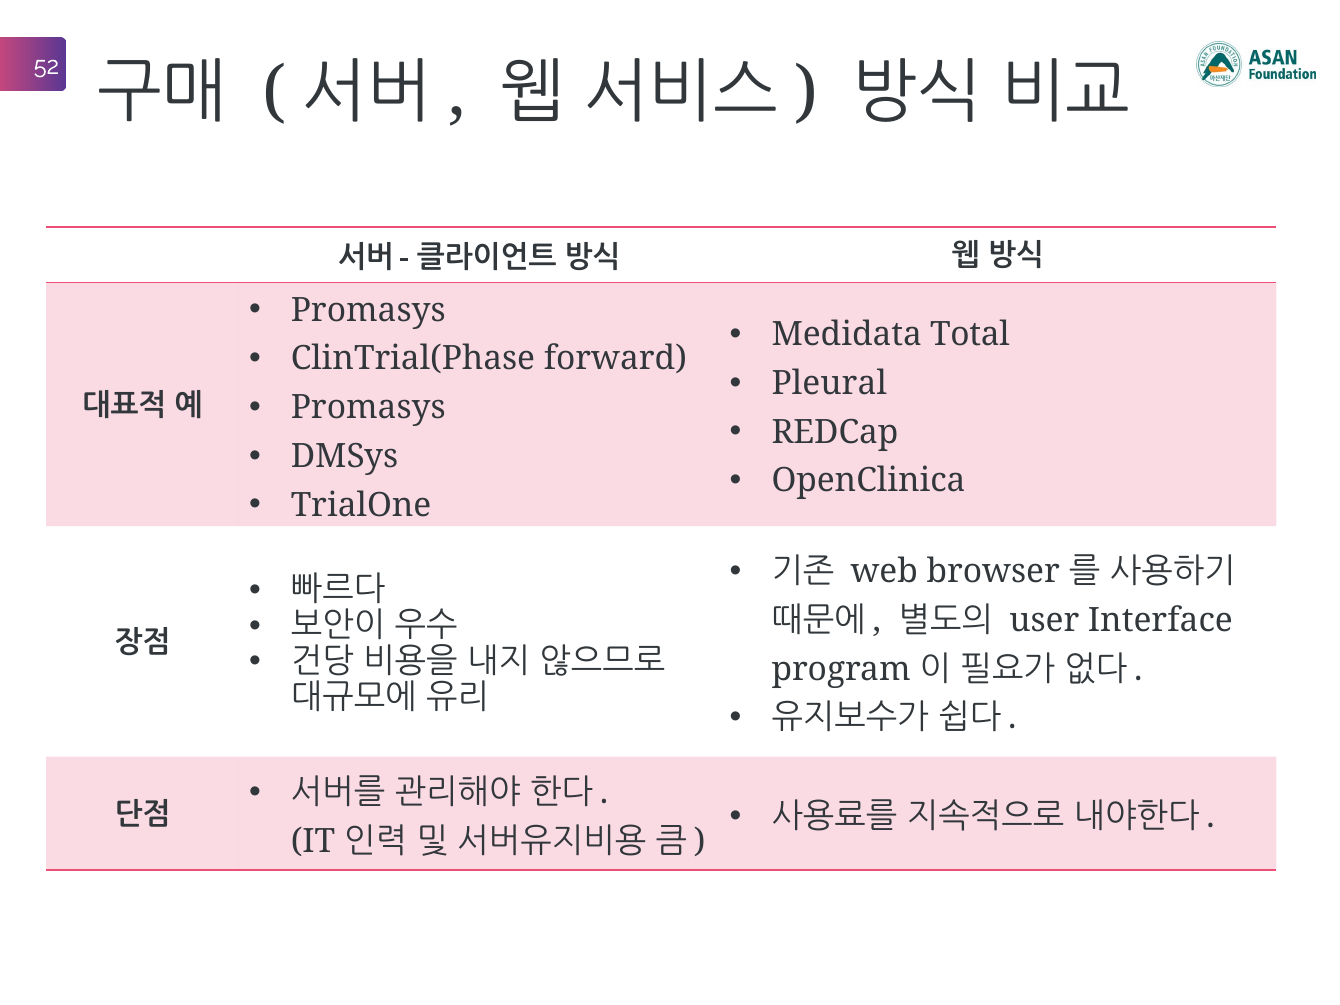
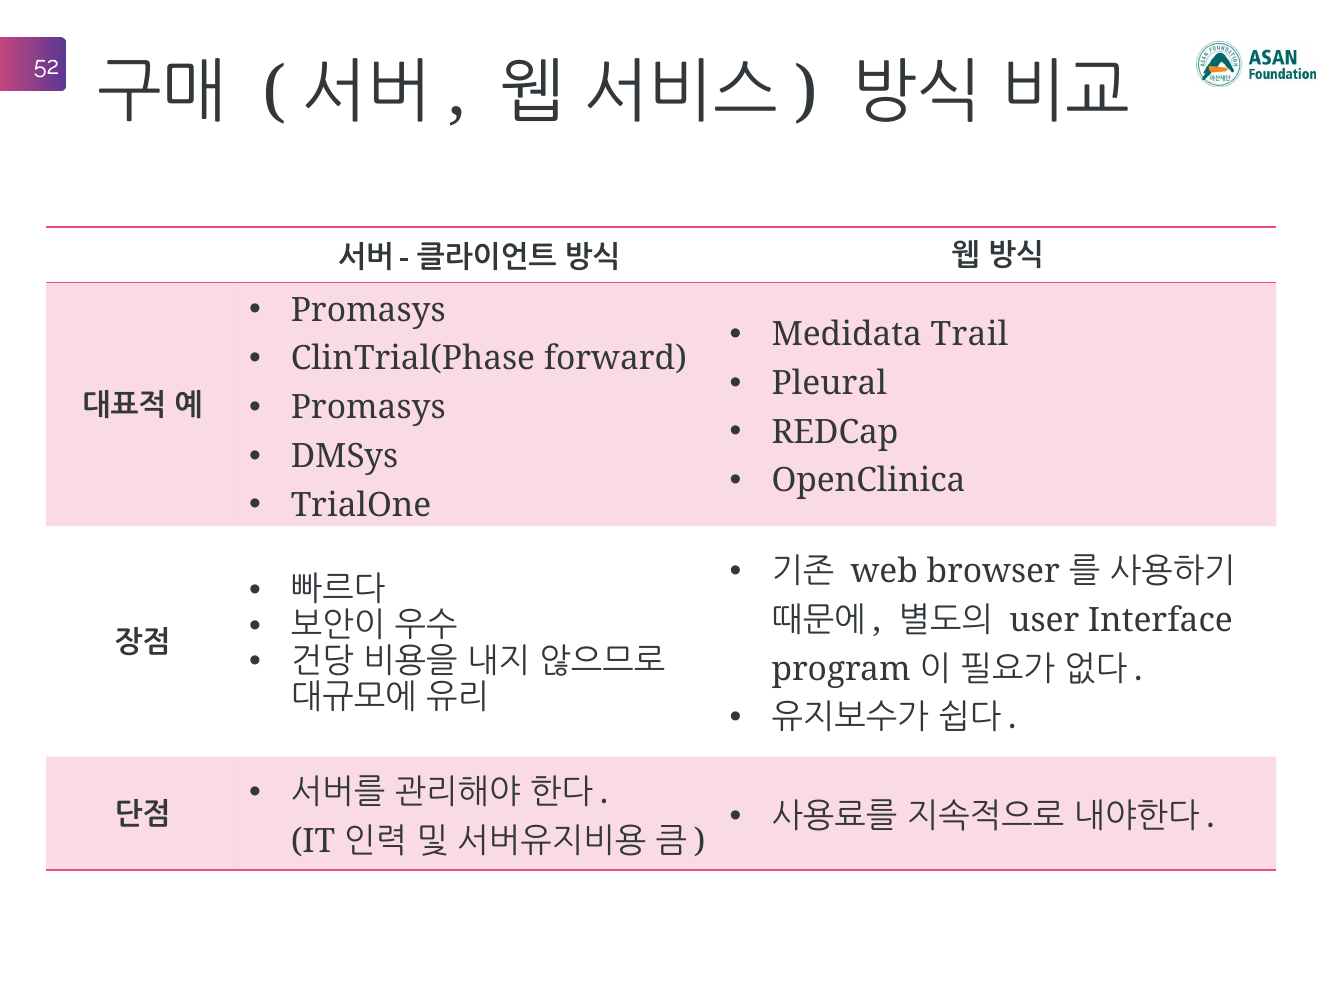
Total: Total -> Trail
